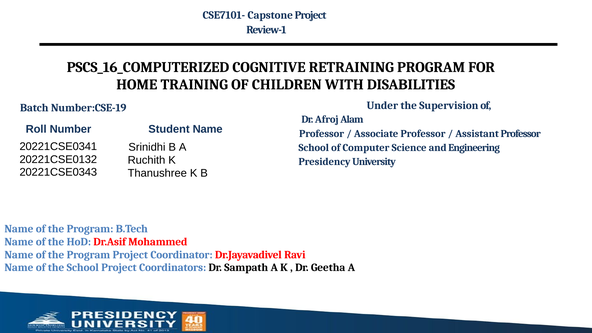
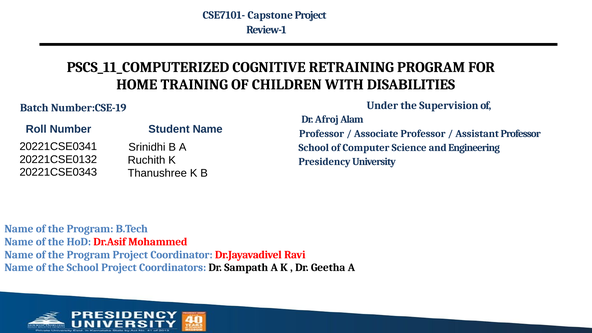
PSCS_16_COMPUTERIZED: PSCS_16_COMPUTERIZED -> PSCS_11_COMPUTERIZED
